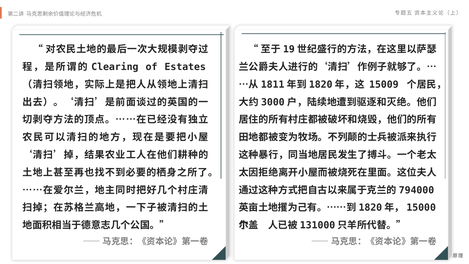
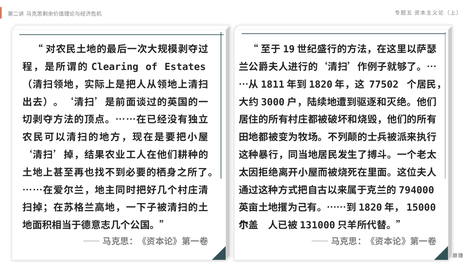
15009: 15009 -> 77502
